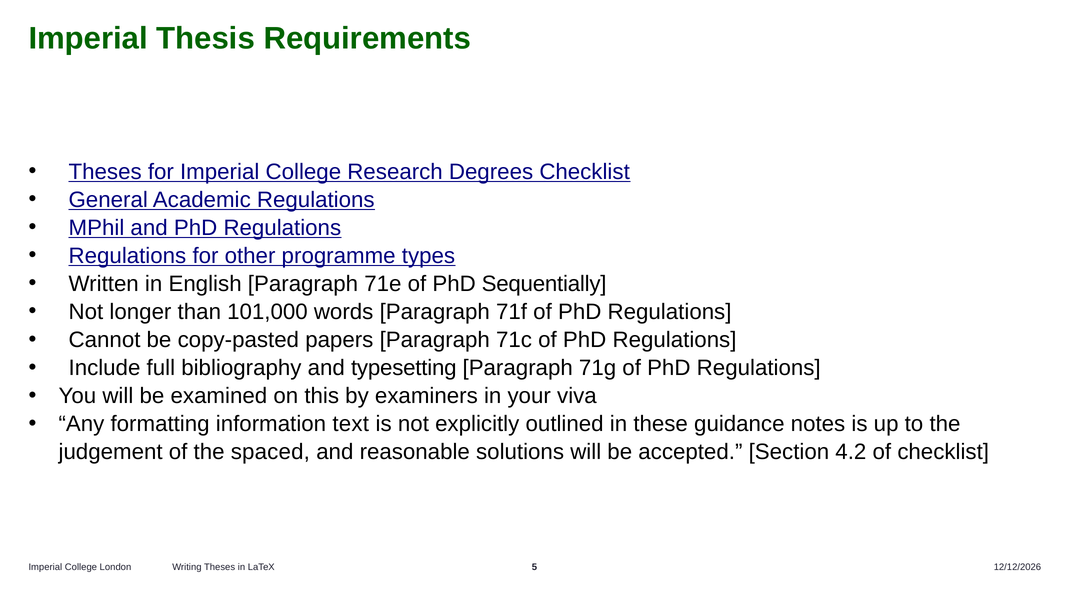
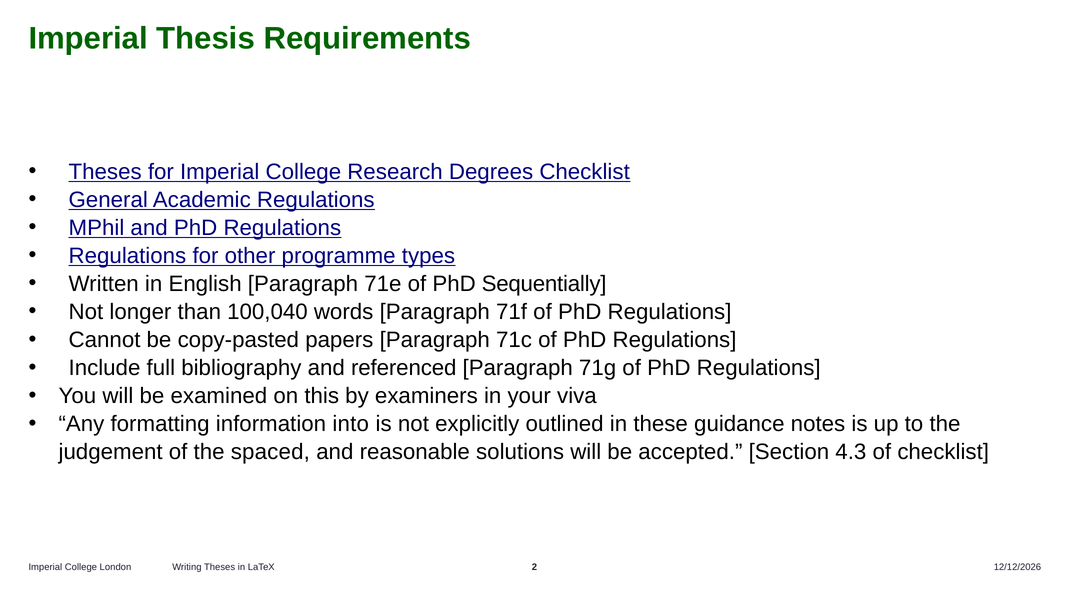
101,000: 101,000 -> 100,040
typesetting: typesetting -> referenced
text: text -> into
4.2: 4.2 -> 4.3
5: 5 -> 2
